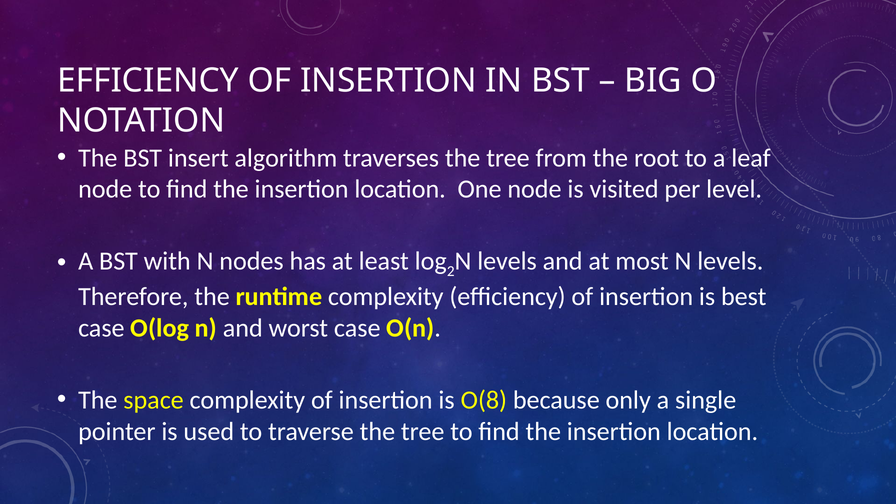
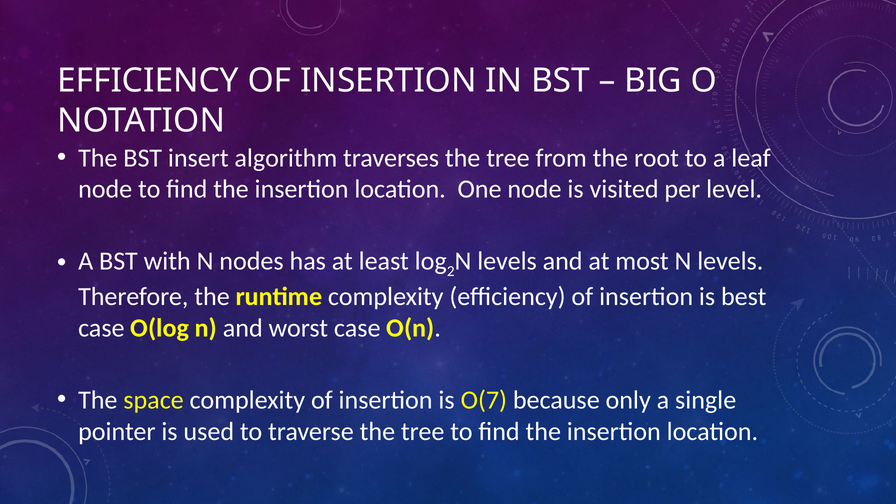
O(8: O(8 -> O(7
